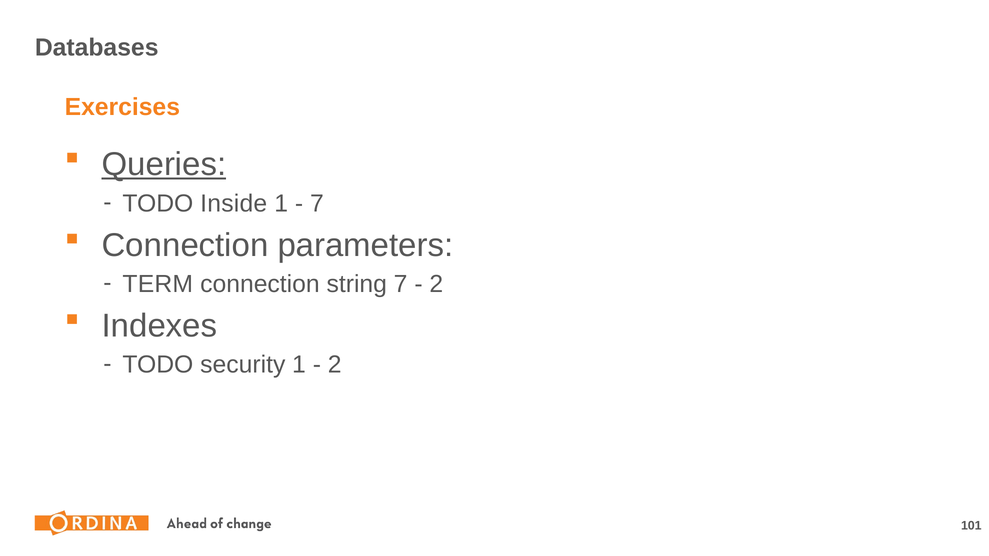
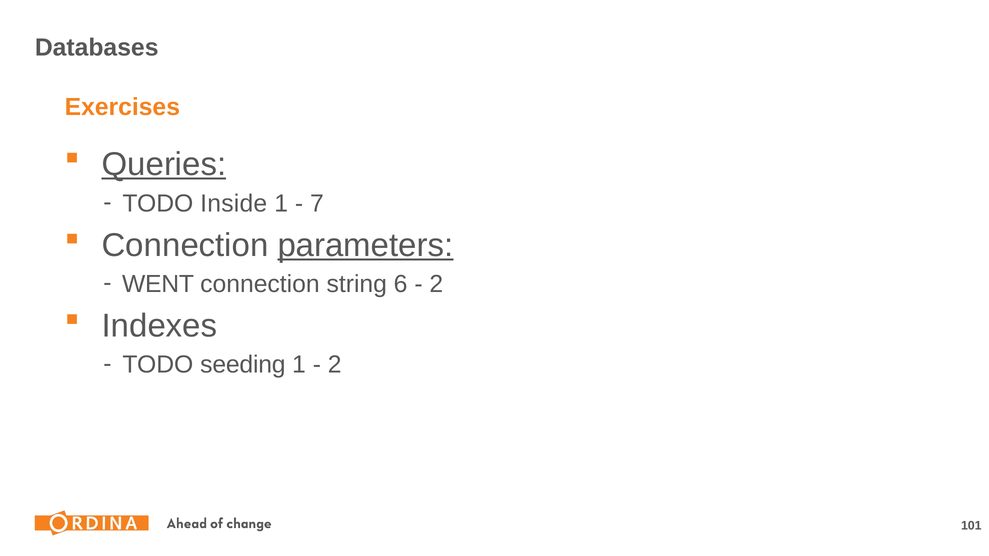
parameters underline: none -> present
TERM: TERM -> WENT
string 7: 7 -> 6
security: security -> seeding
